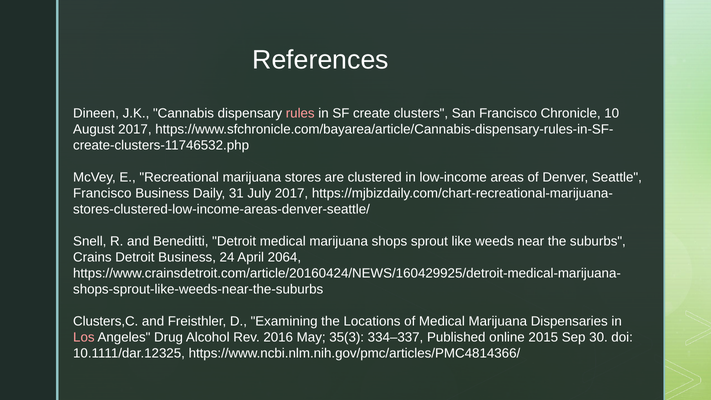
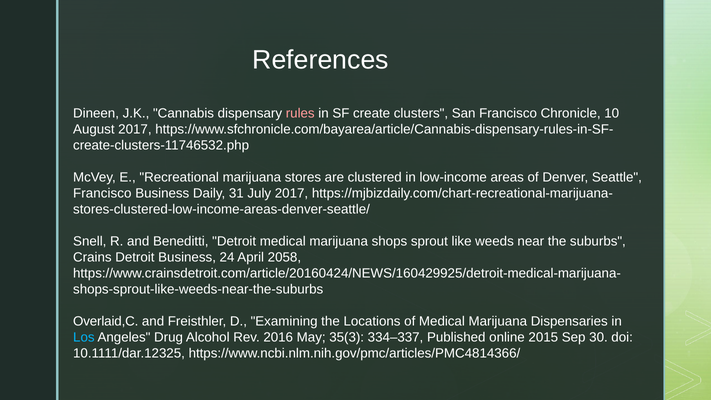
2064: 2064 -> 2058
Clusters,C: Clusters,C -> Overlaid,C
Los colour: pink -> light blue
